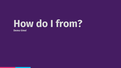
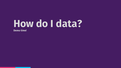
from: from -> data
